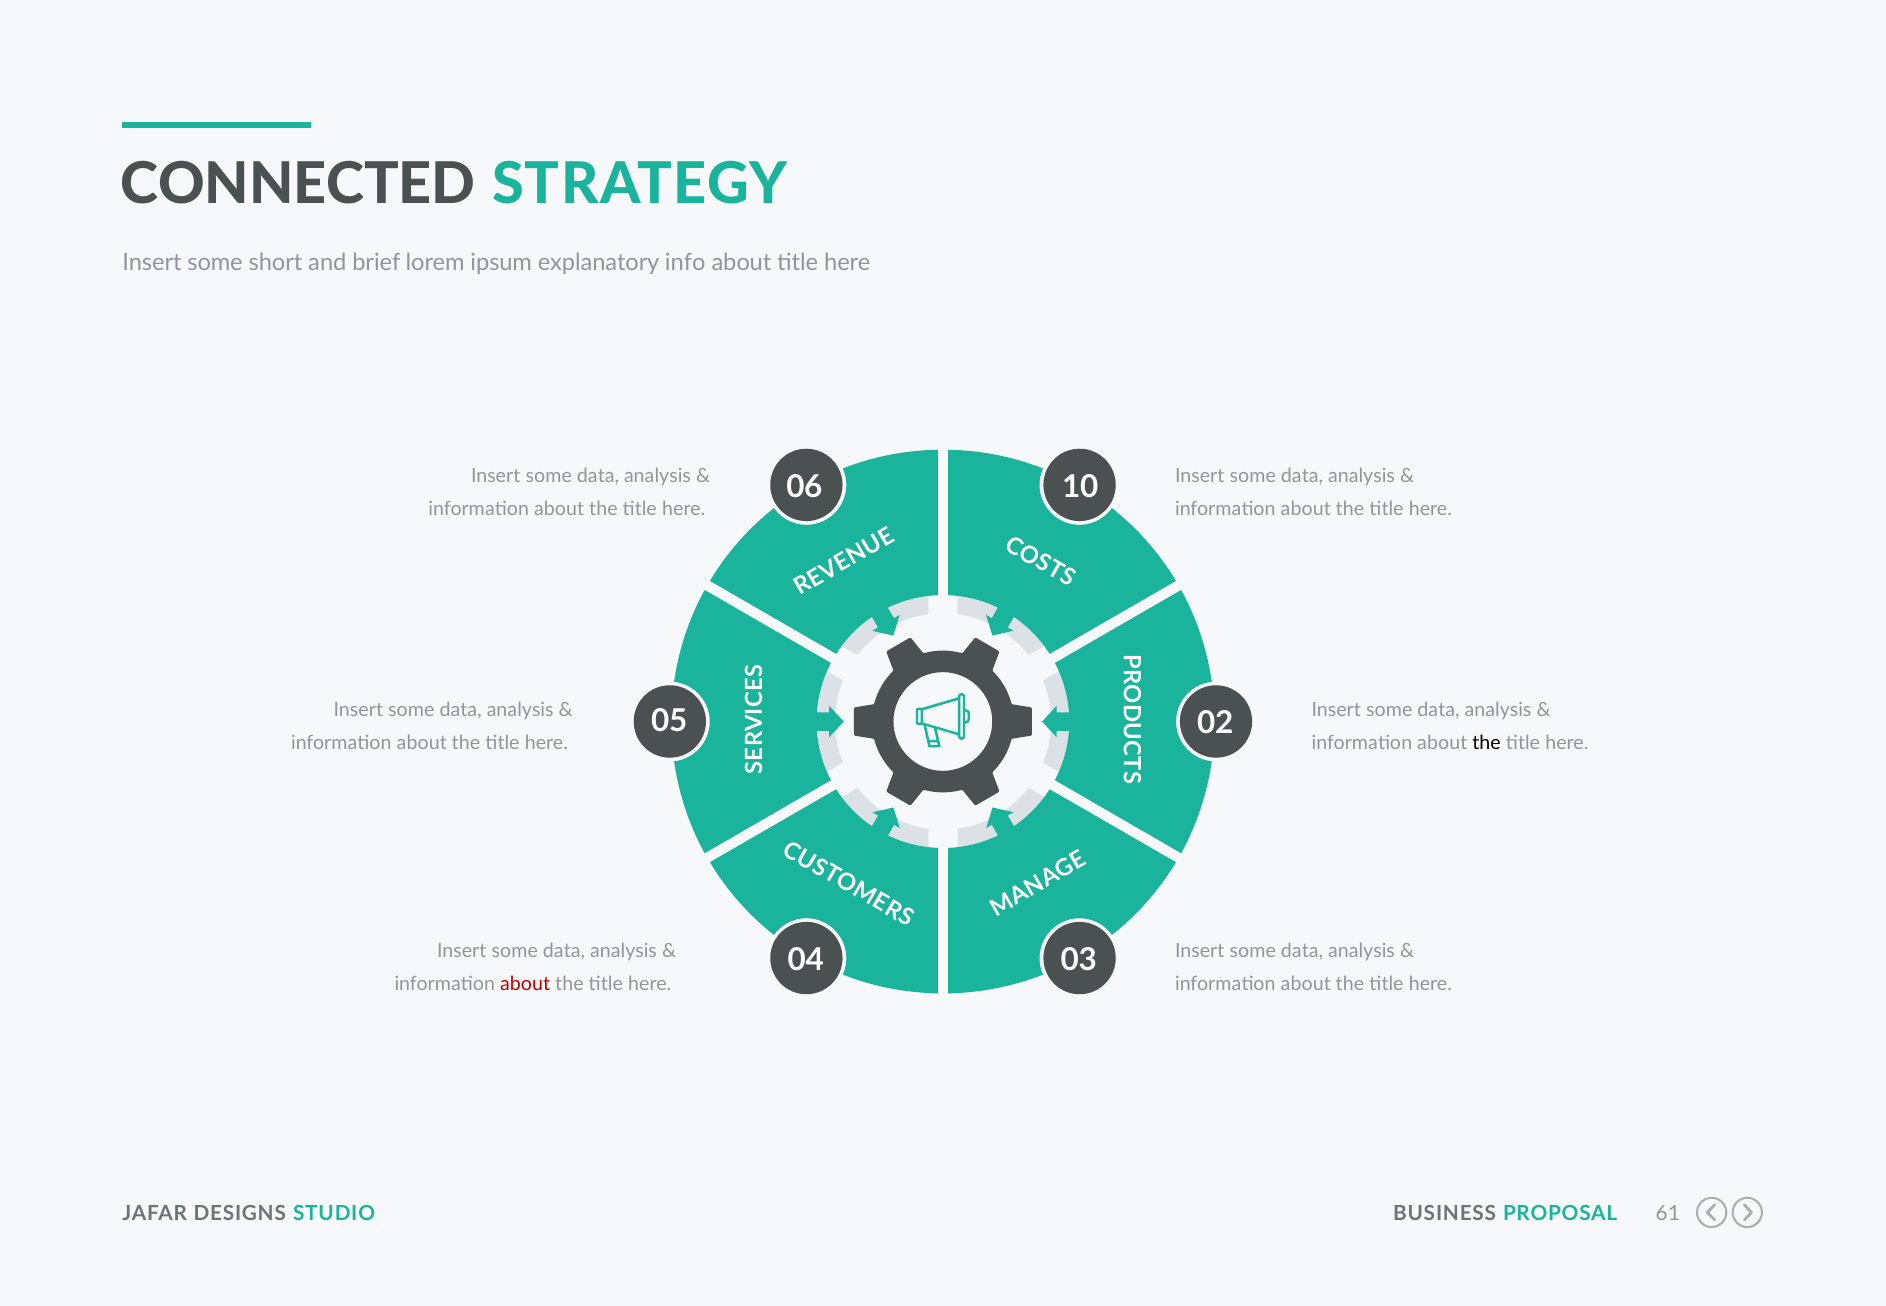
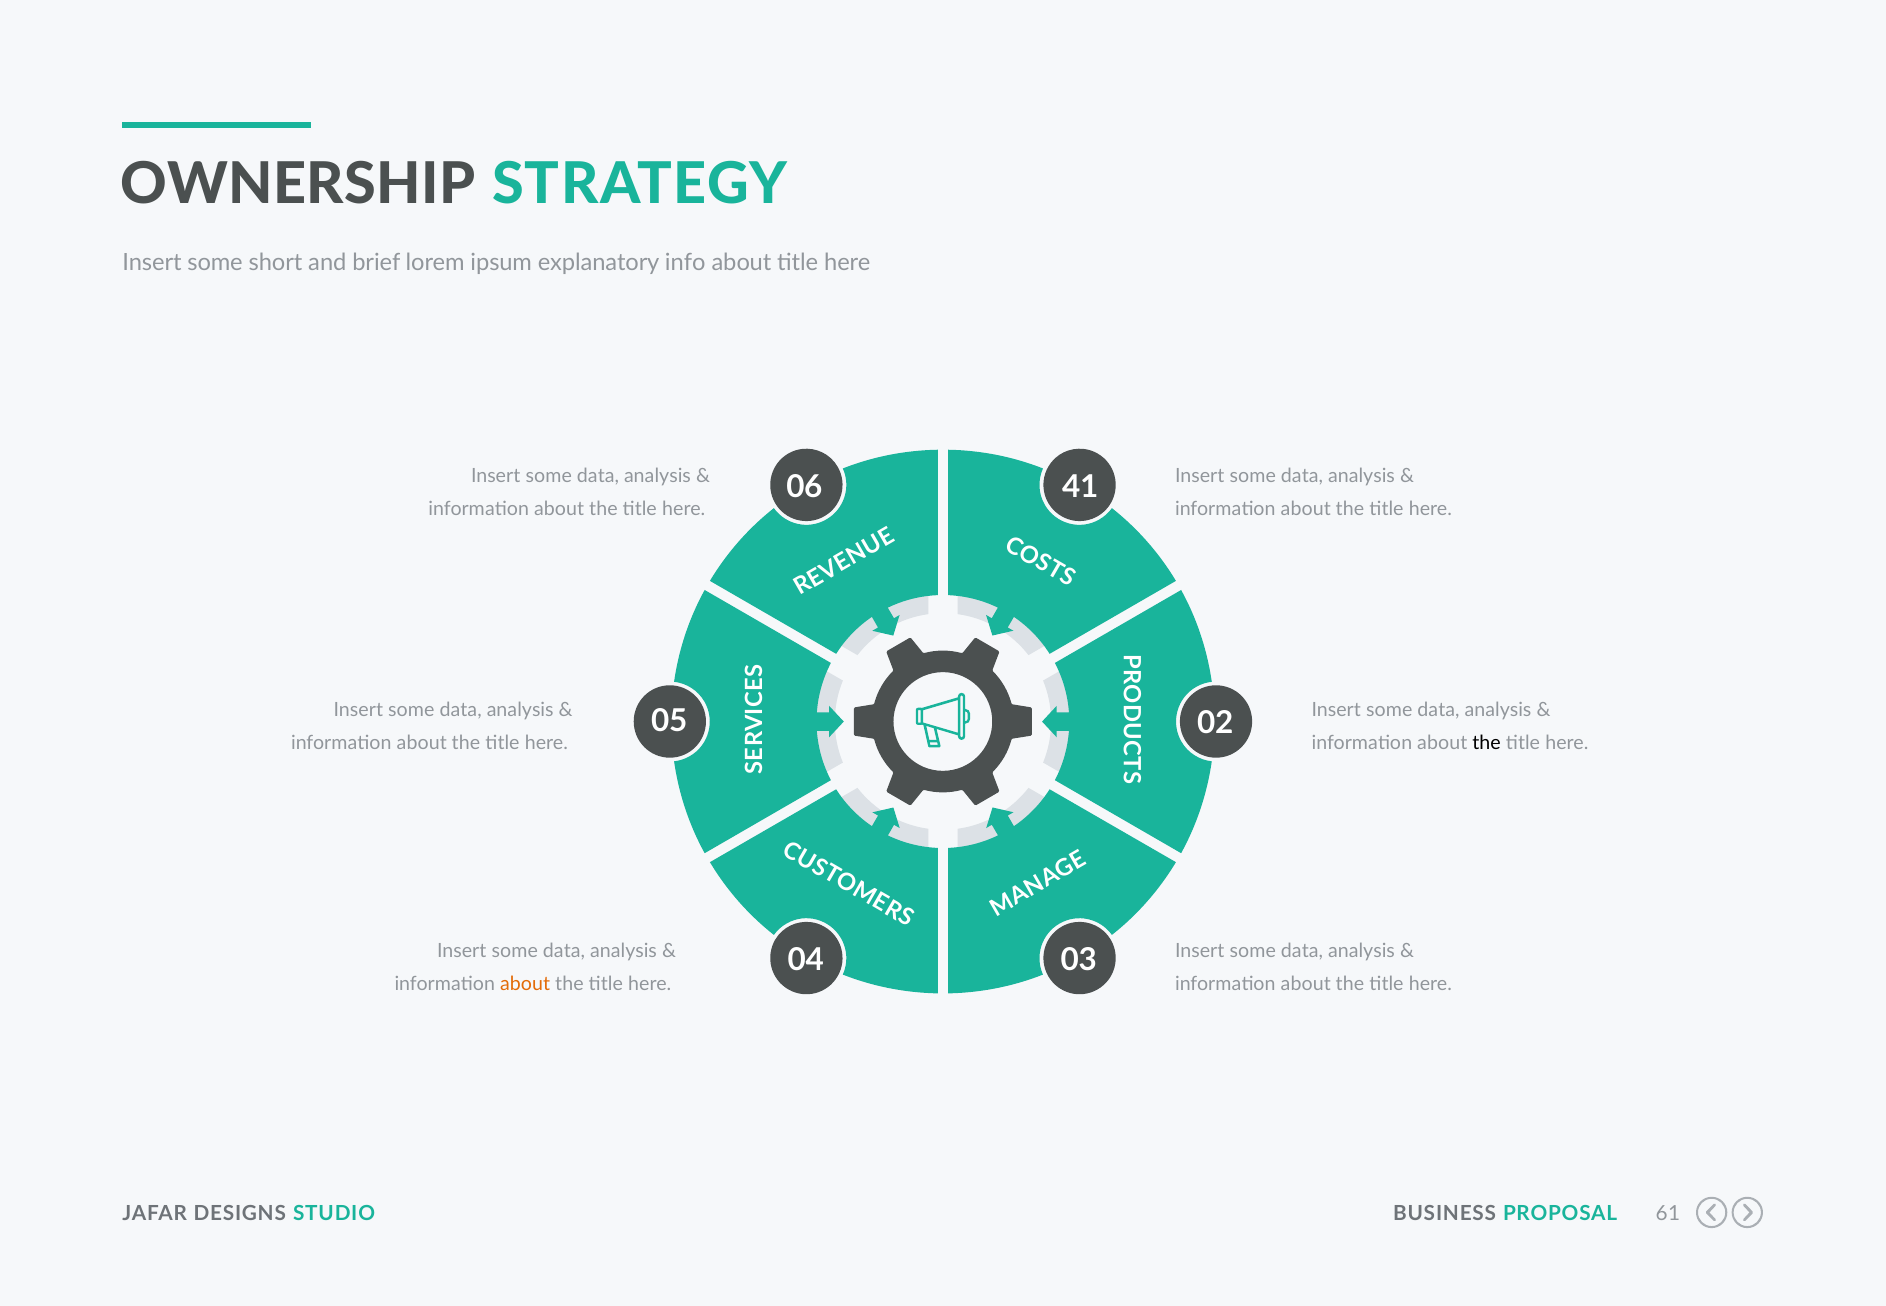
CONNECTED: CONNECTED -> OWNERSHIP
10: 10 -> 41
about at (525, 984) colour: red -> orange
